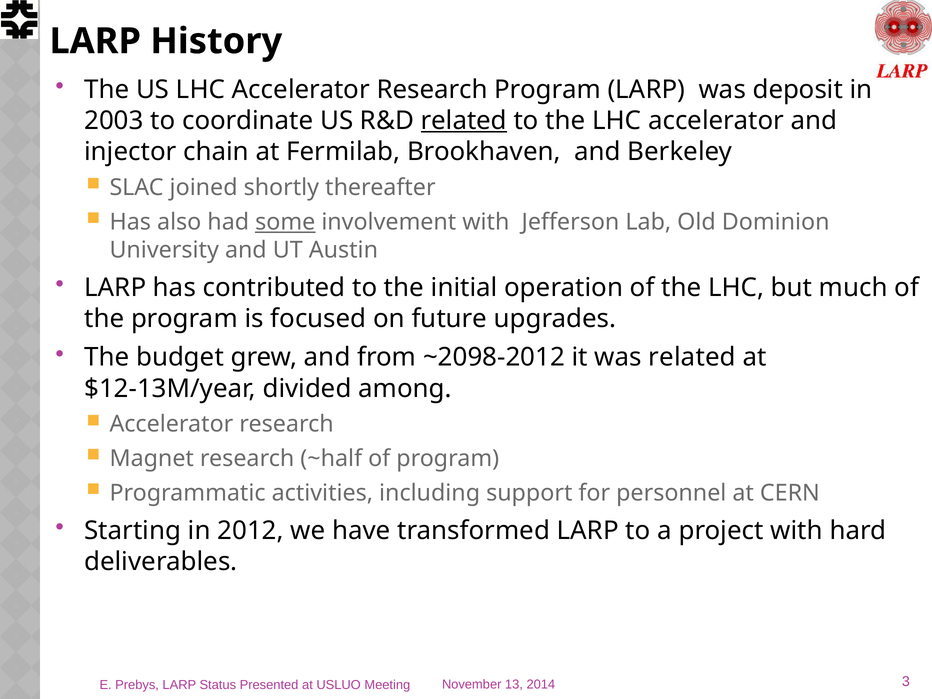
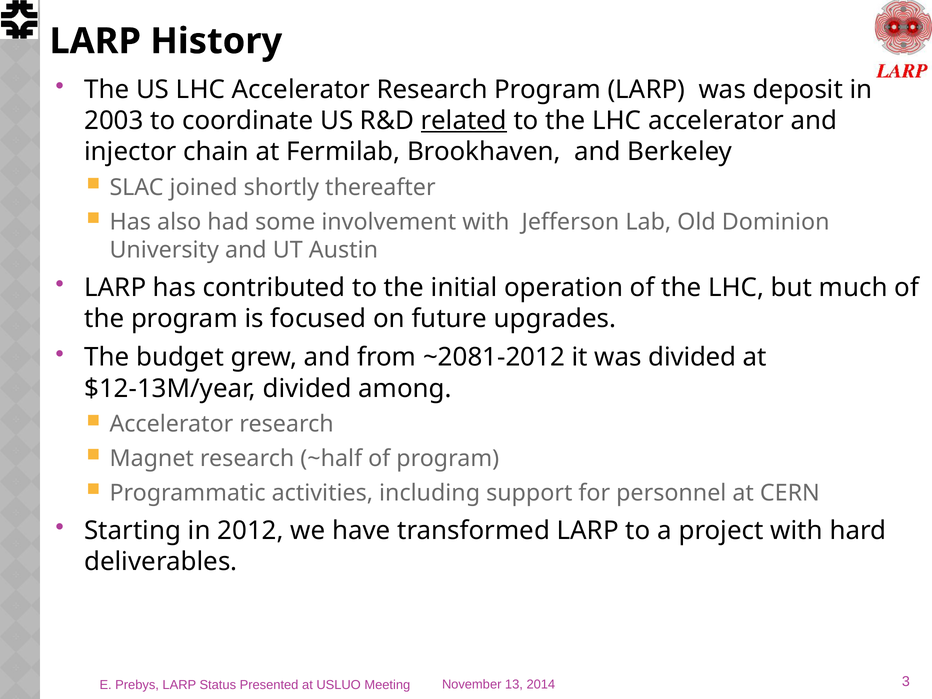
some underline: present -> none
~2098-2012: ~2098-2012 -> ~2081-2012
was related: related -> divided
